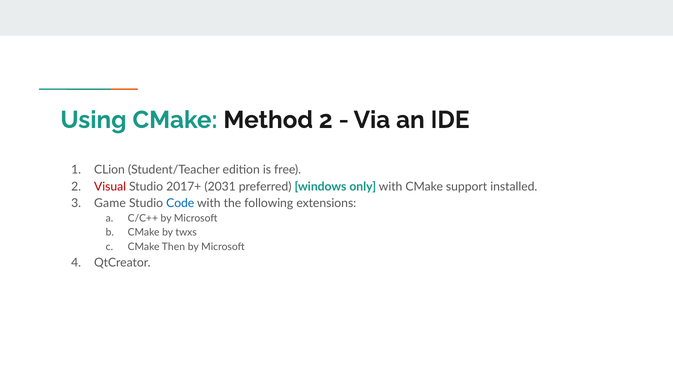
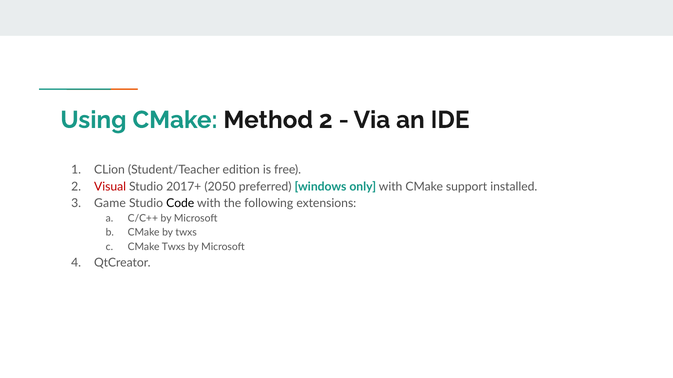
2031: 2031 -> 2050
Code colour: blue -> black
CMake Then: Then -> Twxs
